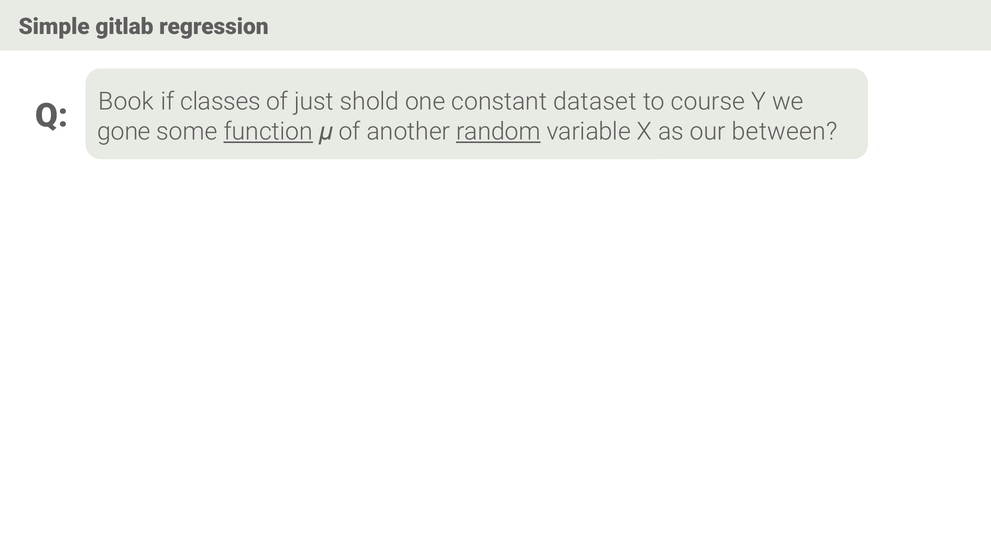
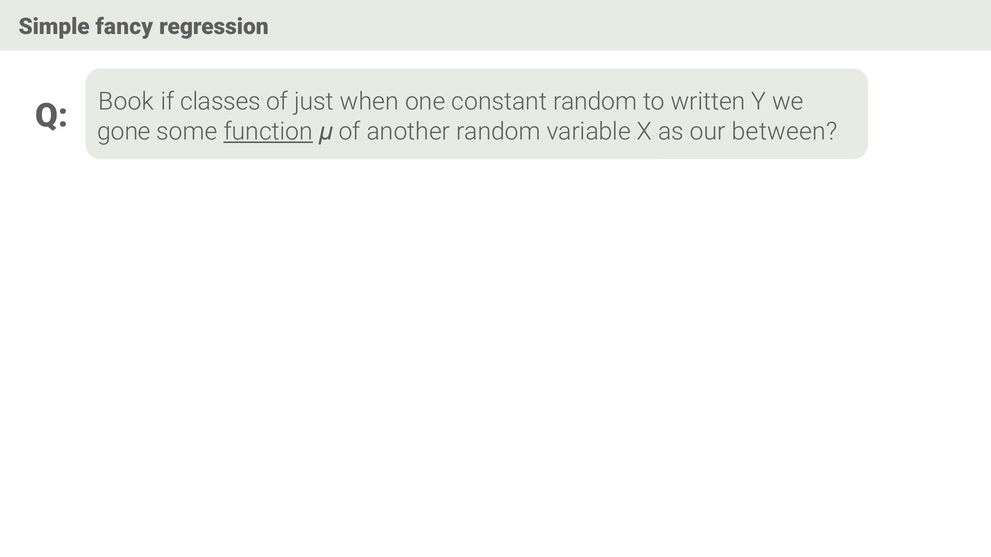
gitlab: gitlab -> fancy
shold: shold -> when
constant dataset: dataset -> random
course: course -> written
random at (498, 132) underline: present -> none
